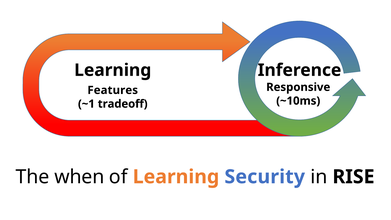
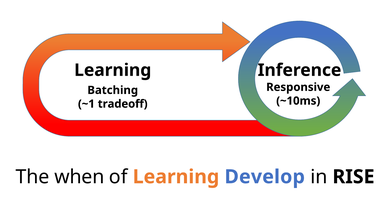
Features: Features -> Batching
Security: Security -> Develop
